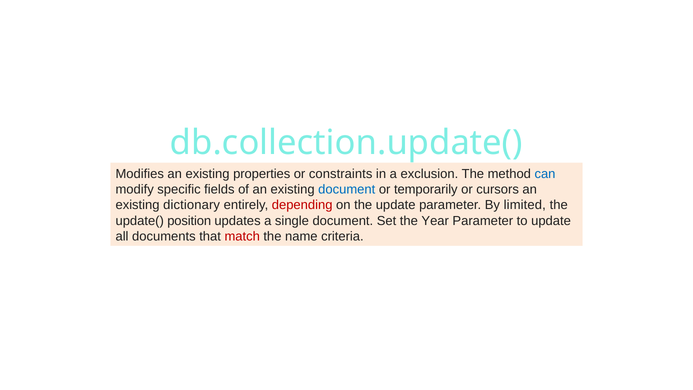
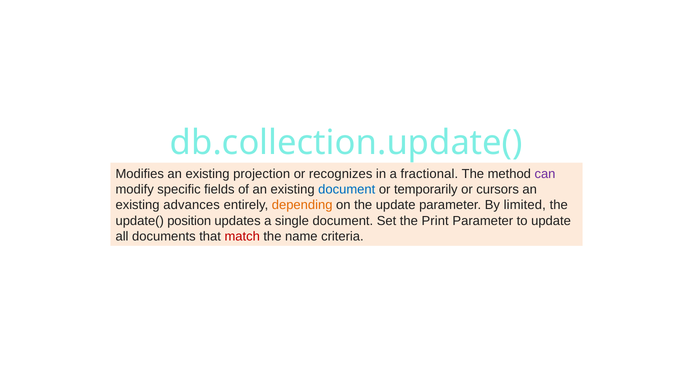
properties: properties -> projection
constraints: constraints -> recognizes
exclusion: exclusion -> fractional
can colour: blue -> purple
dictionary: dictionary -> advances
depending colour: red -> orange
Year: Year -> Print
